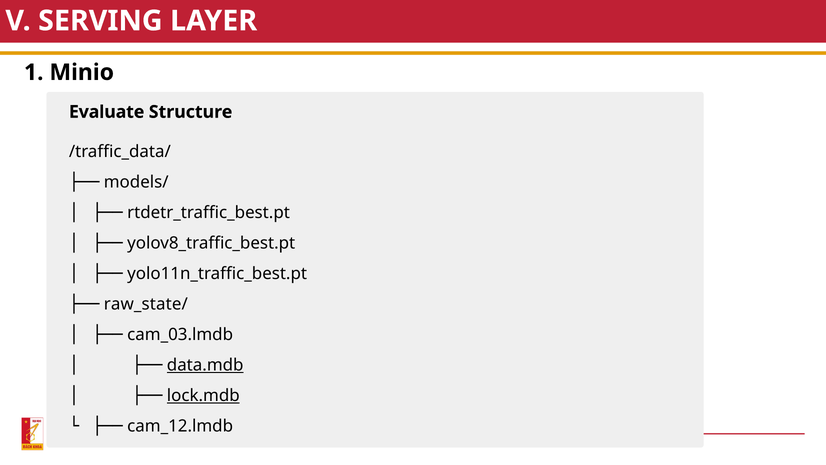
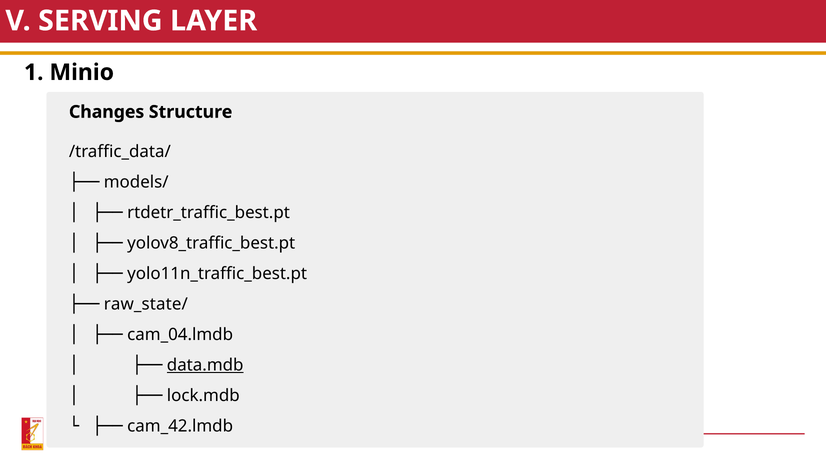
Evaluate: Evaluate -> Changes
cam_03.lmdb: cam_03.lmdb -> cam_04.lmdb
lock.mdb underline: present -> none
cam_12.lmdb: cam_12.lmdb -> cam_42.lmdb
